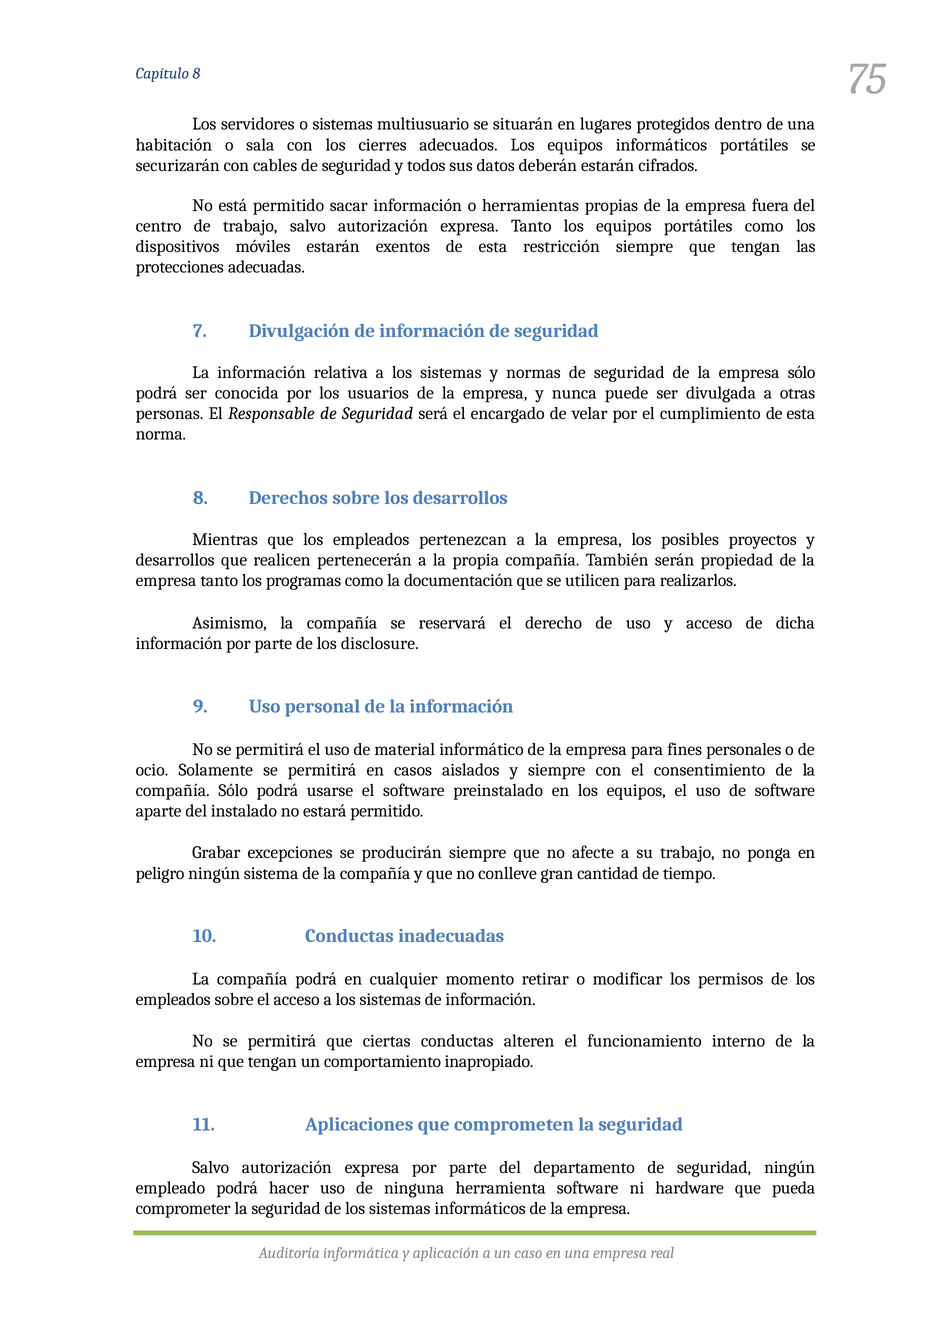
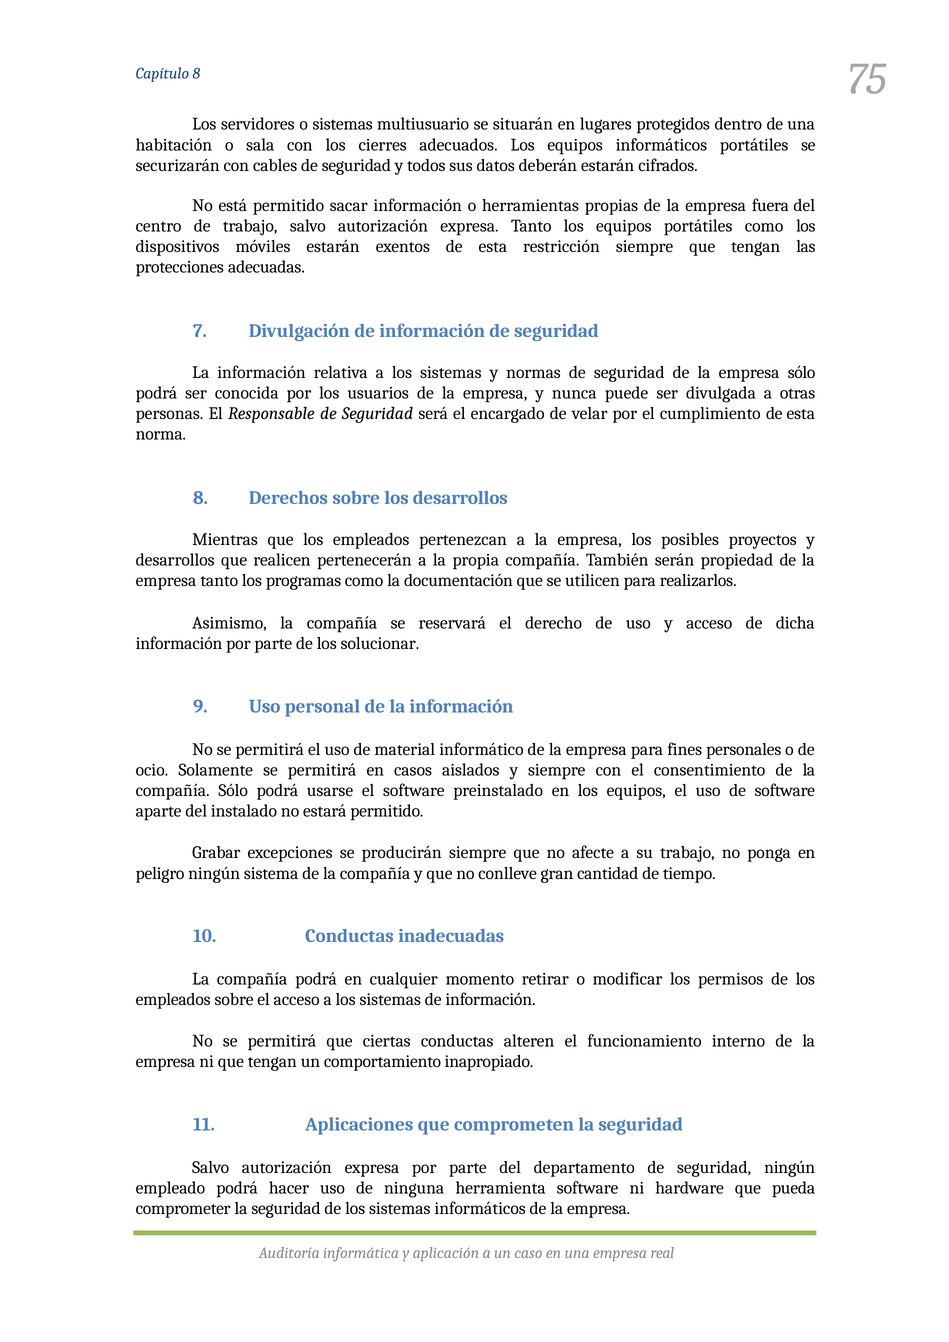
disclosure: disclosure -> solucionar
